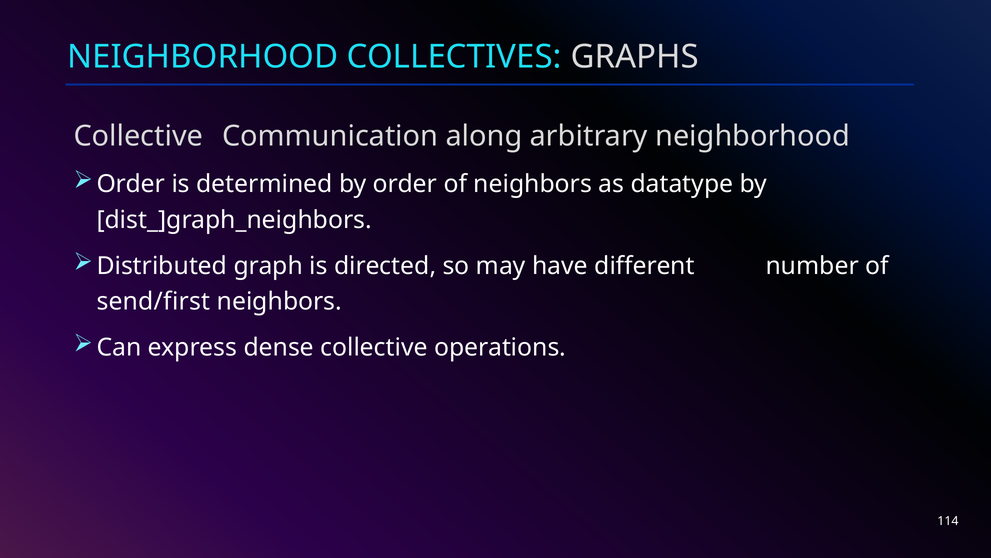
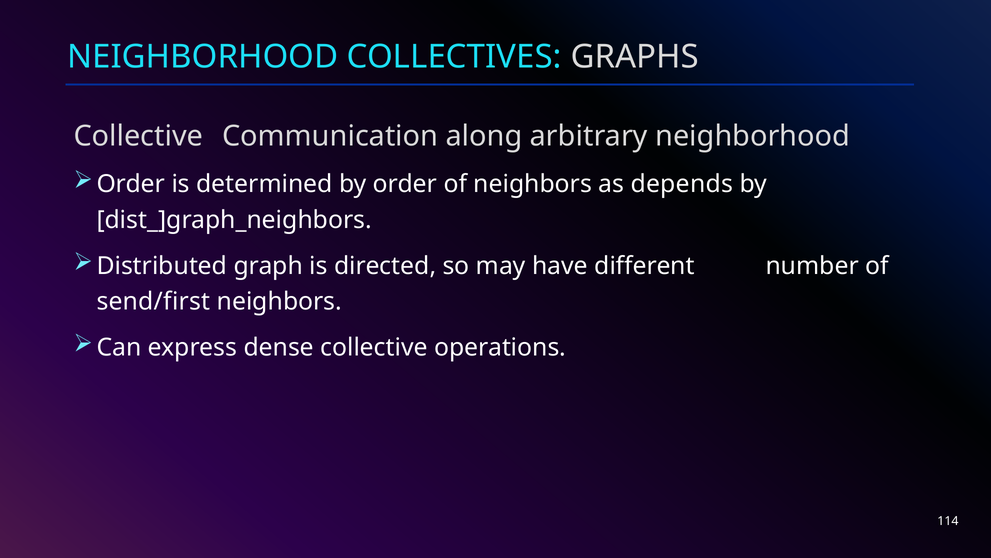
datatype: datatype -> depends
